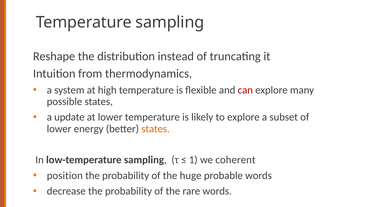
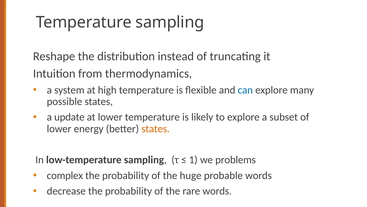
can colour: red -> blue
coherent: coherent -> problems
position: position -> complex
